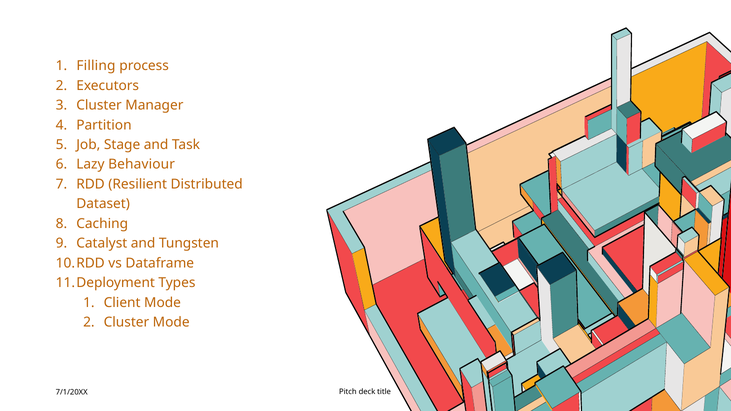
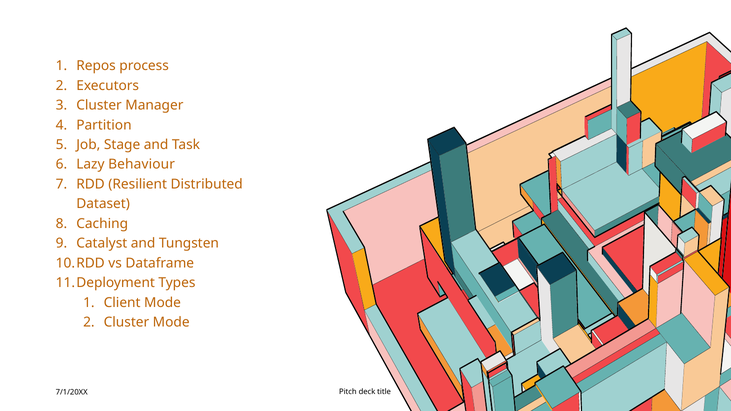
Filling: Filling -> Repos
